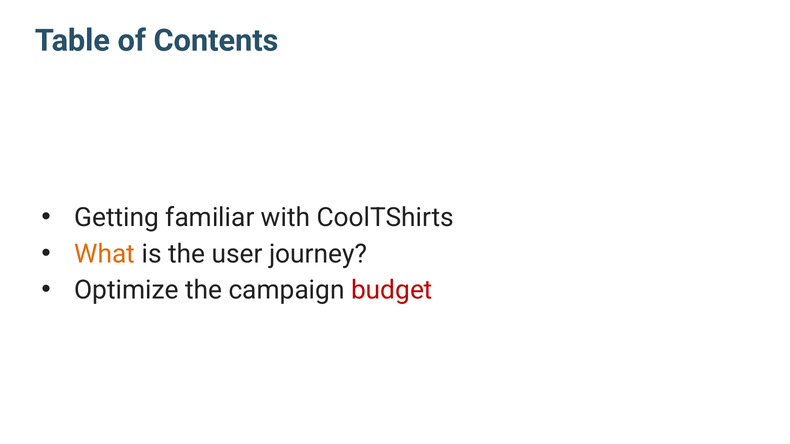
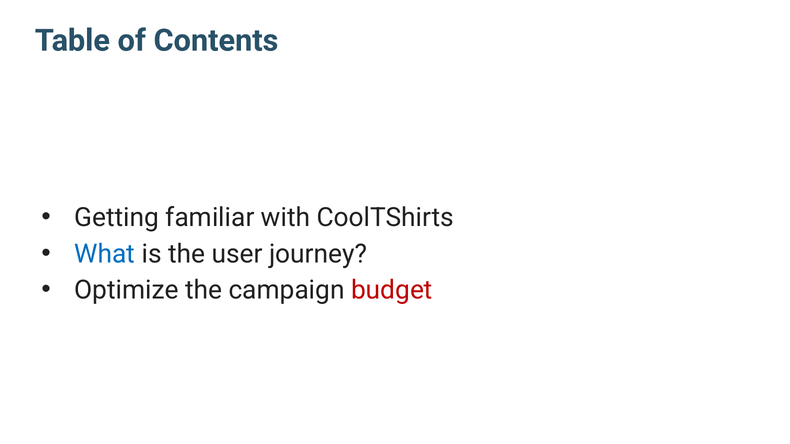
What colour: orange -> blue
